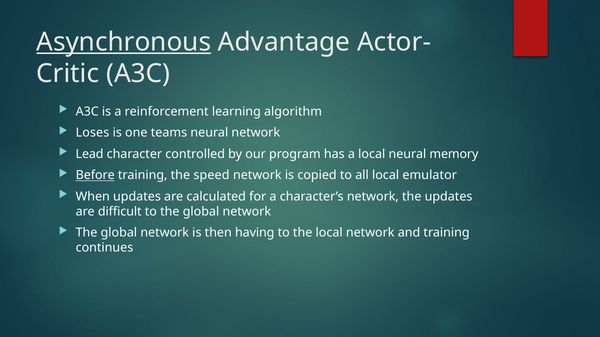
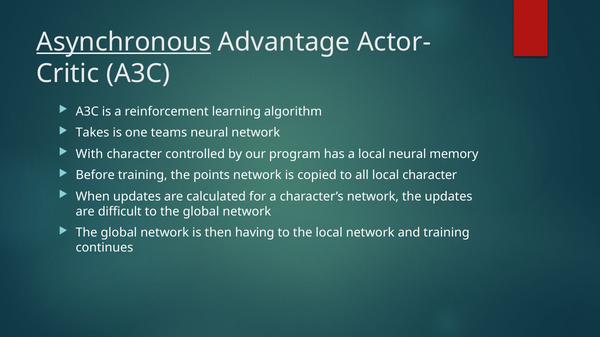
Loses: Loses -> Takes
Lead: Lead -> With
Before underline: present -> none
speed: speed -> points
local emulator: emulator -> character
